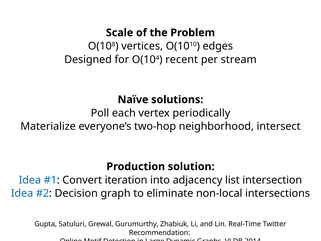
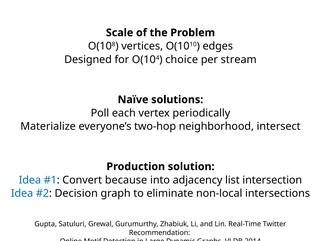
recent: recent -> choice
iteration: iteration -> because
